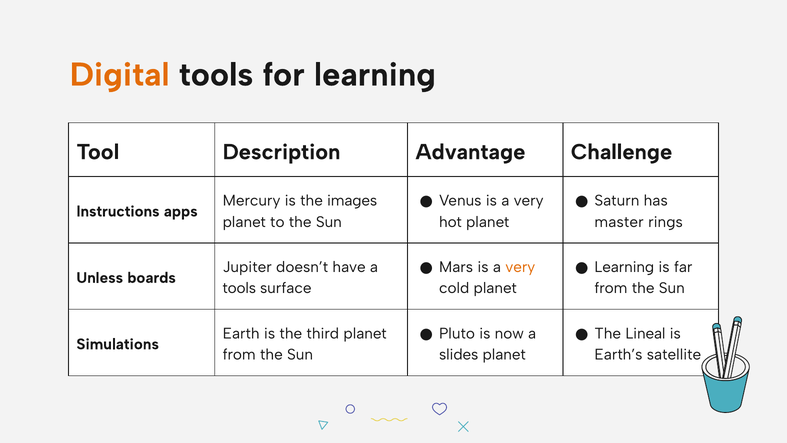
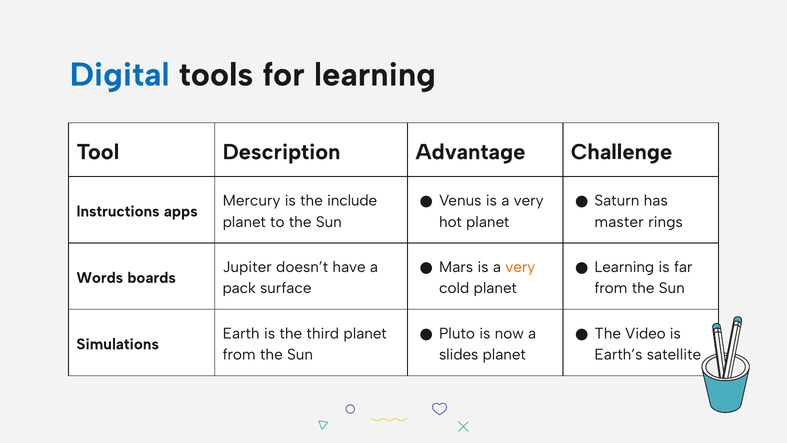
Digital colour: orange -> blue
images: images -> include
Unless: Unless -> Words
tools at (239, 288): tools -> pack
Lineal: Lineal -> Video
